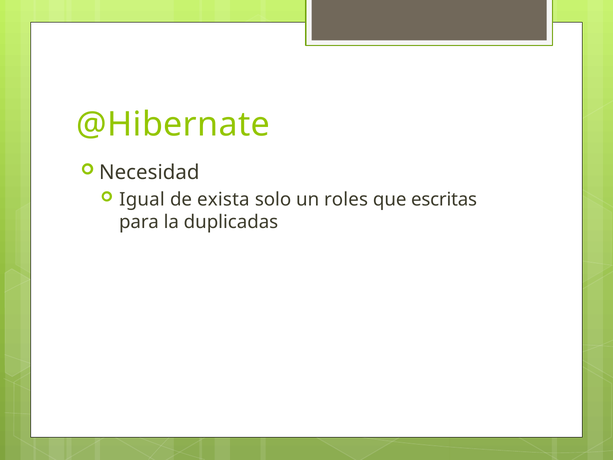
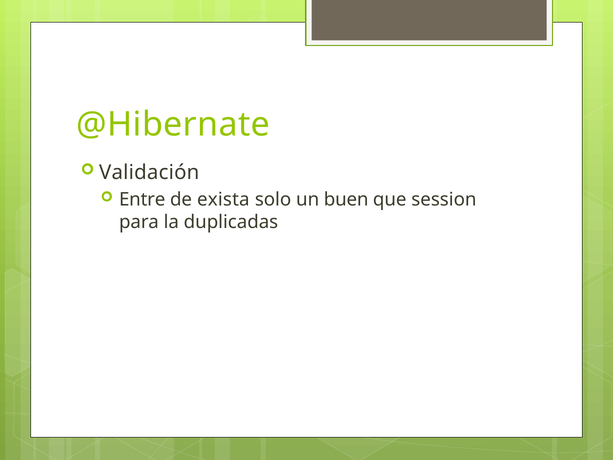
Necesidad: Necesidad -> Validación
Igual: Igual -> Entre
roles: roles -> buen
escritas: escritas -> session
